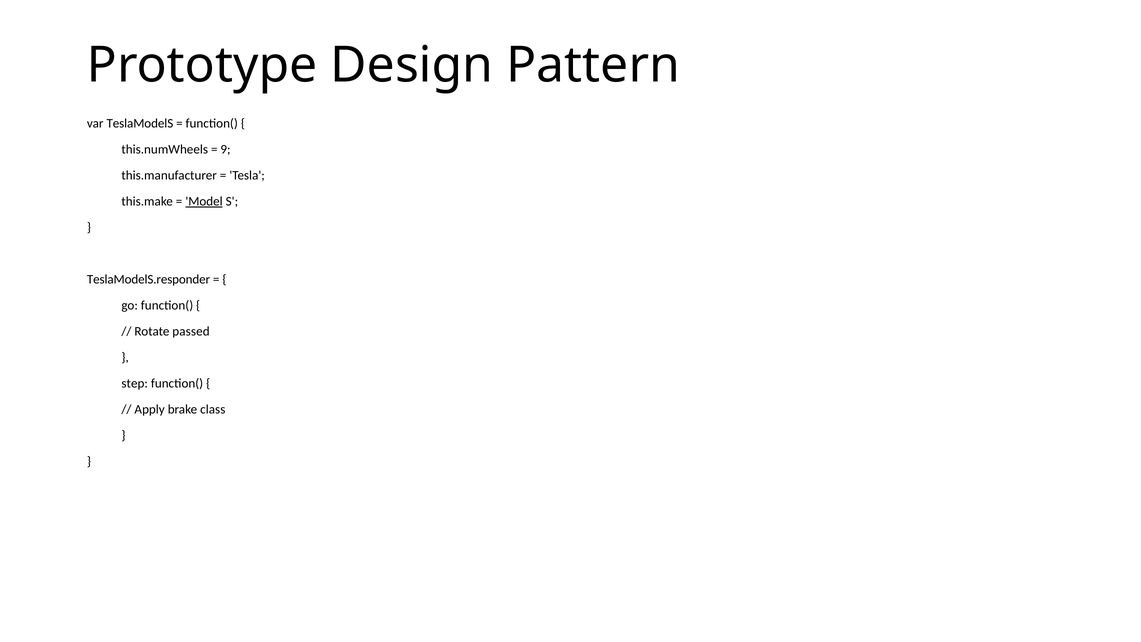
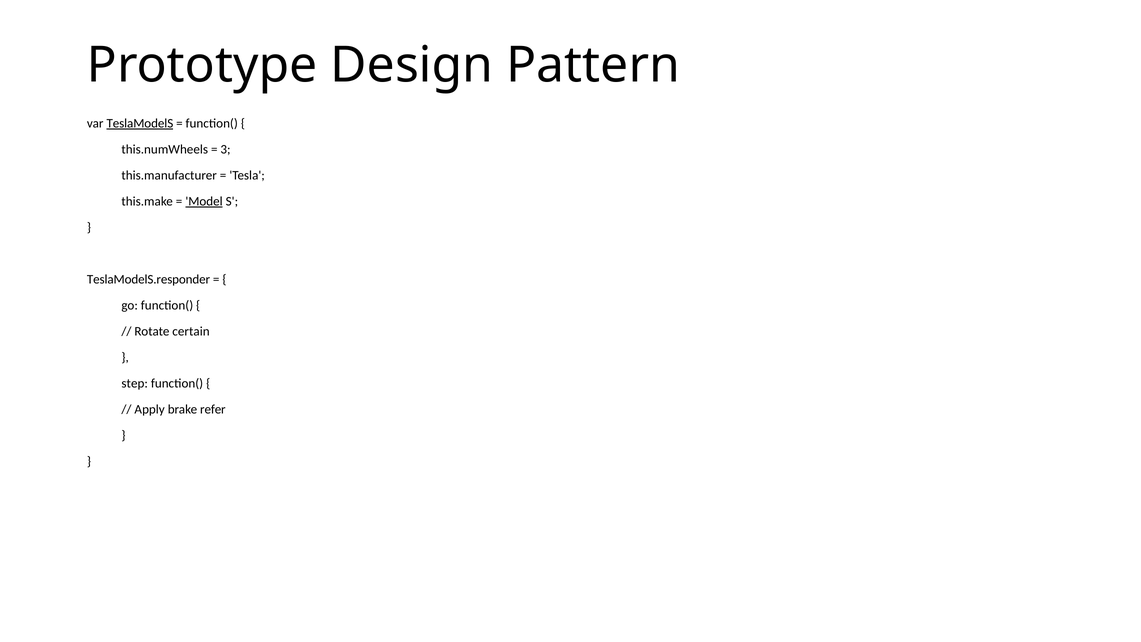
TeslaModelS underline: none -> present
9: 9 -> 3
passed: passed -> certain
class: class -> refer
